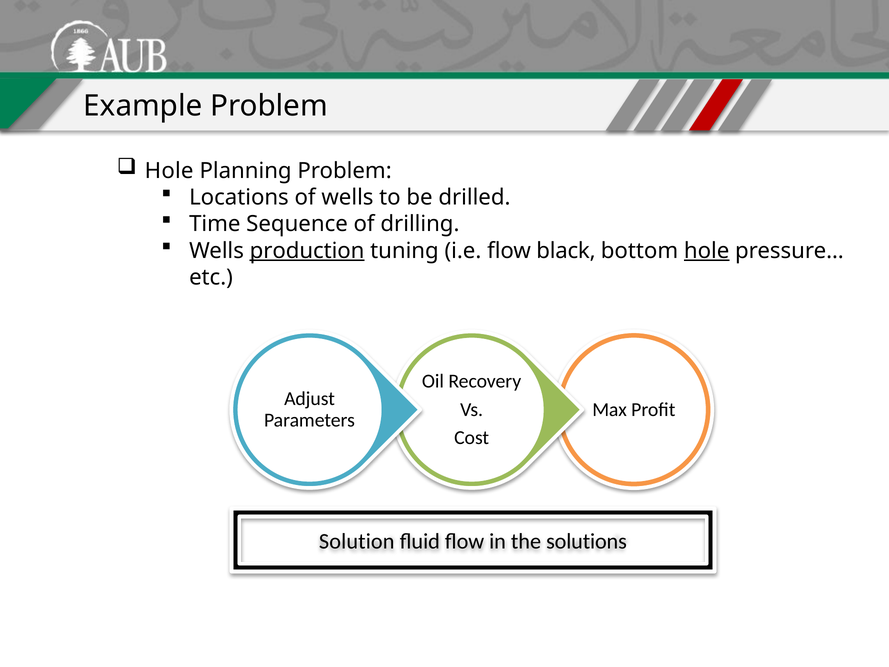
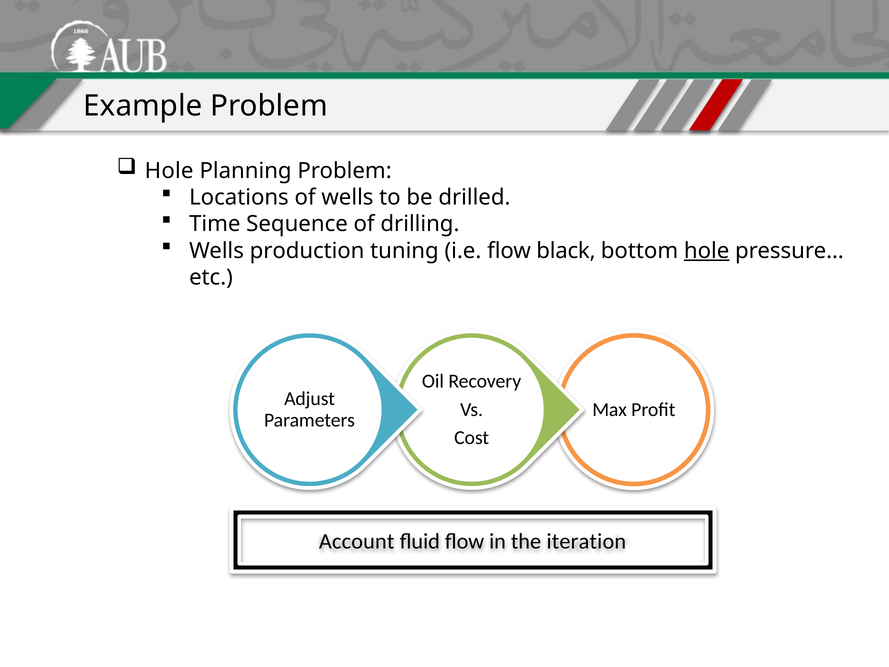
production underline: present -> none
Solution: Solution -> Account
solutions: solutions -> iteration
